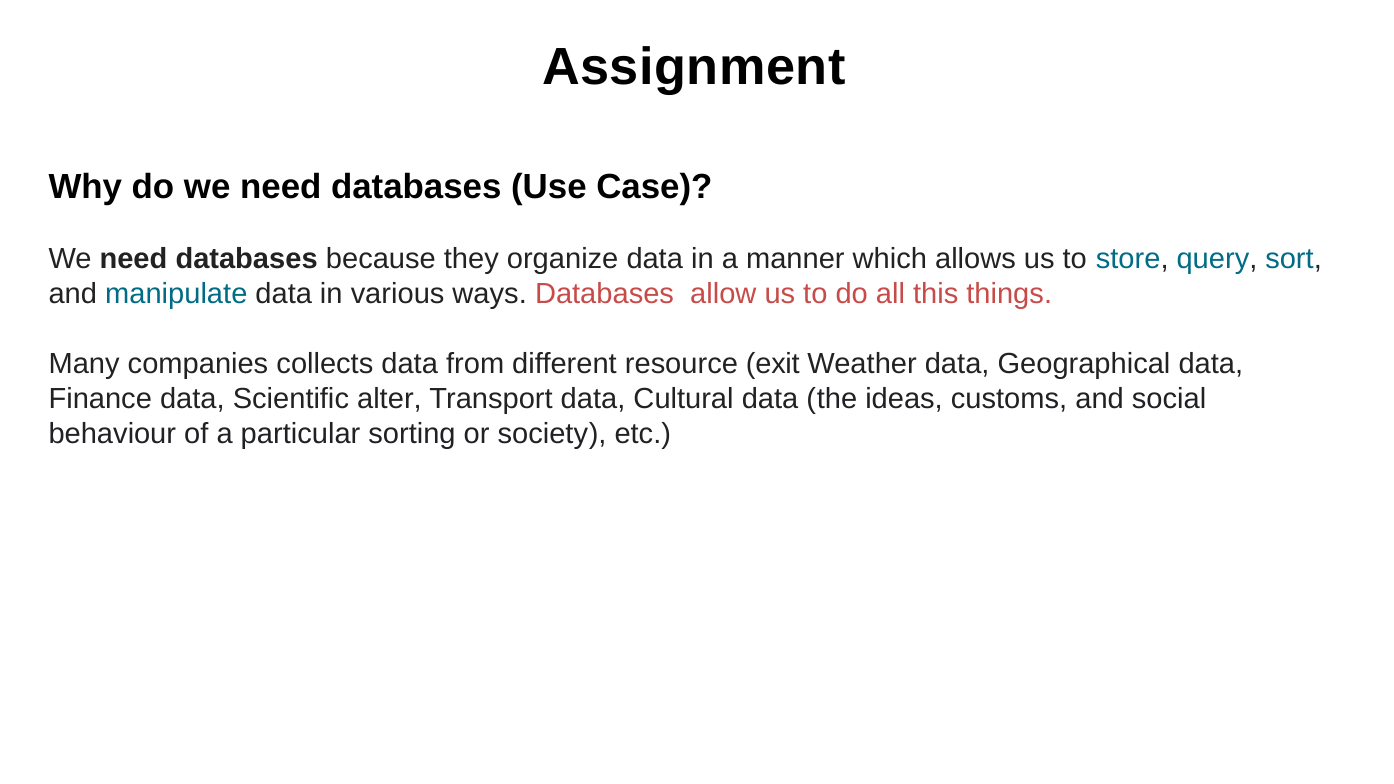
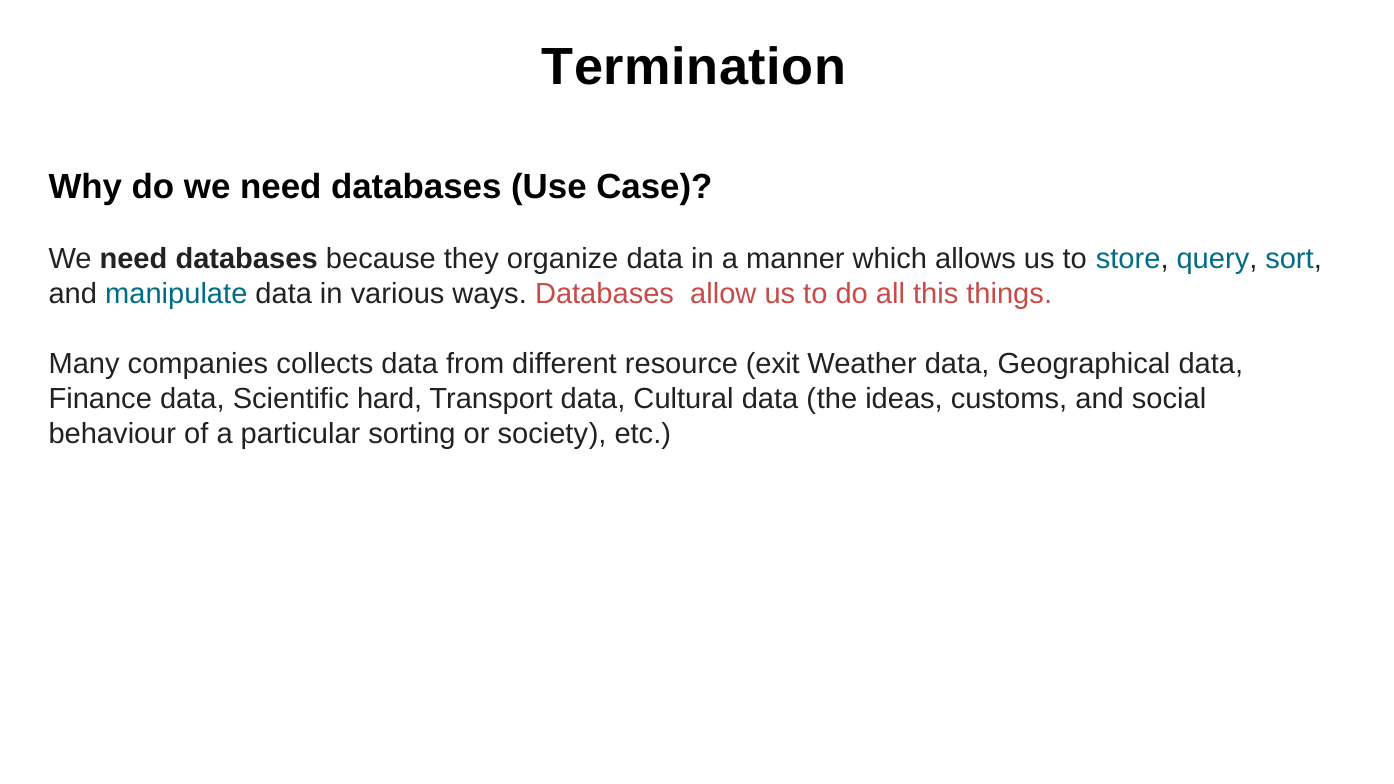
Assignment: Assignment -> Termination
alter: alter -> hard
